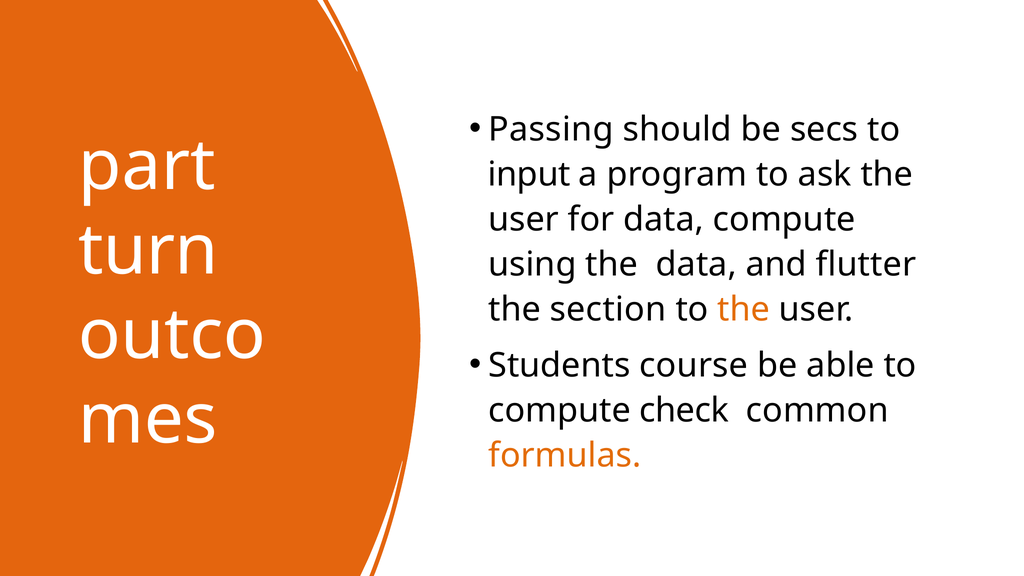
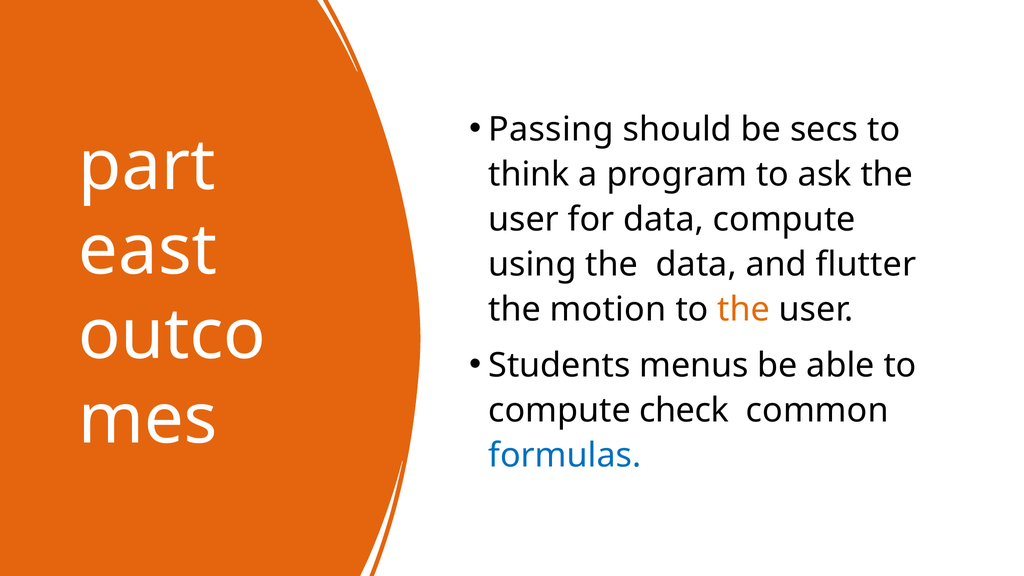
input: input -> think
turn: turn -> east
section: section -> motion
course: course -> menus
formulas colour: orange -> blue
